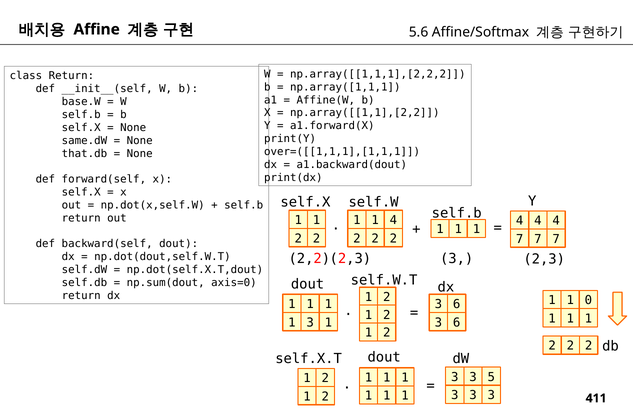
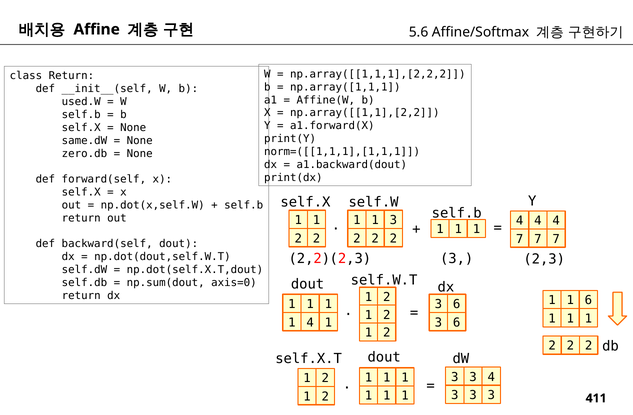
base.W: base.W -> used.W
over=([[1,1,1],[1,1,1: over=([[1,1,1],[1,1,1 -> norm=([[1,1,1],[1,1,1
that.db: that.db -> zero.db
1 4: 4 -> 3
1 0: 0 -> 6
1 3: 3 -> 4
3 3 5: 5 -> 4
